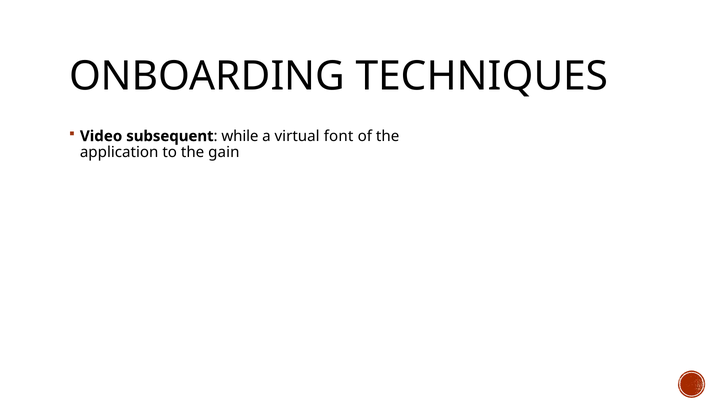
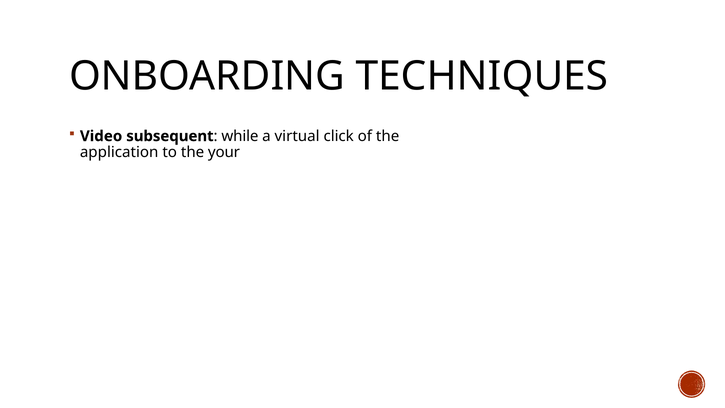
font: font -> click
gain: gain -> your
